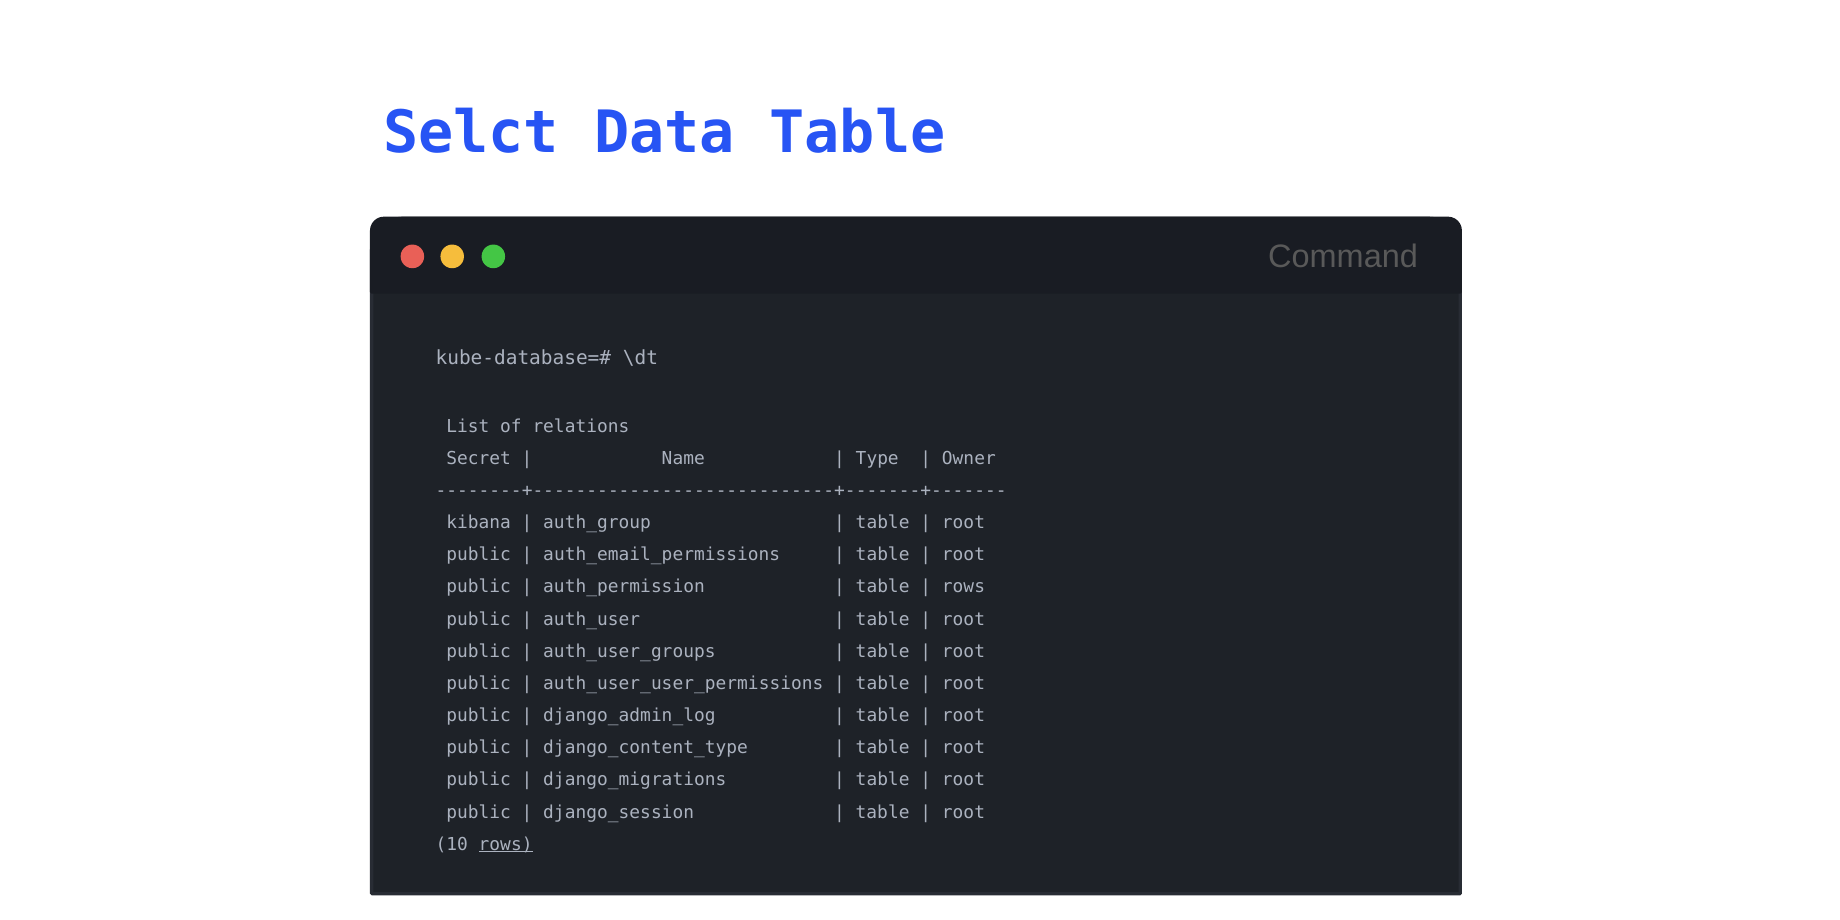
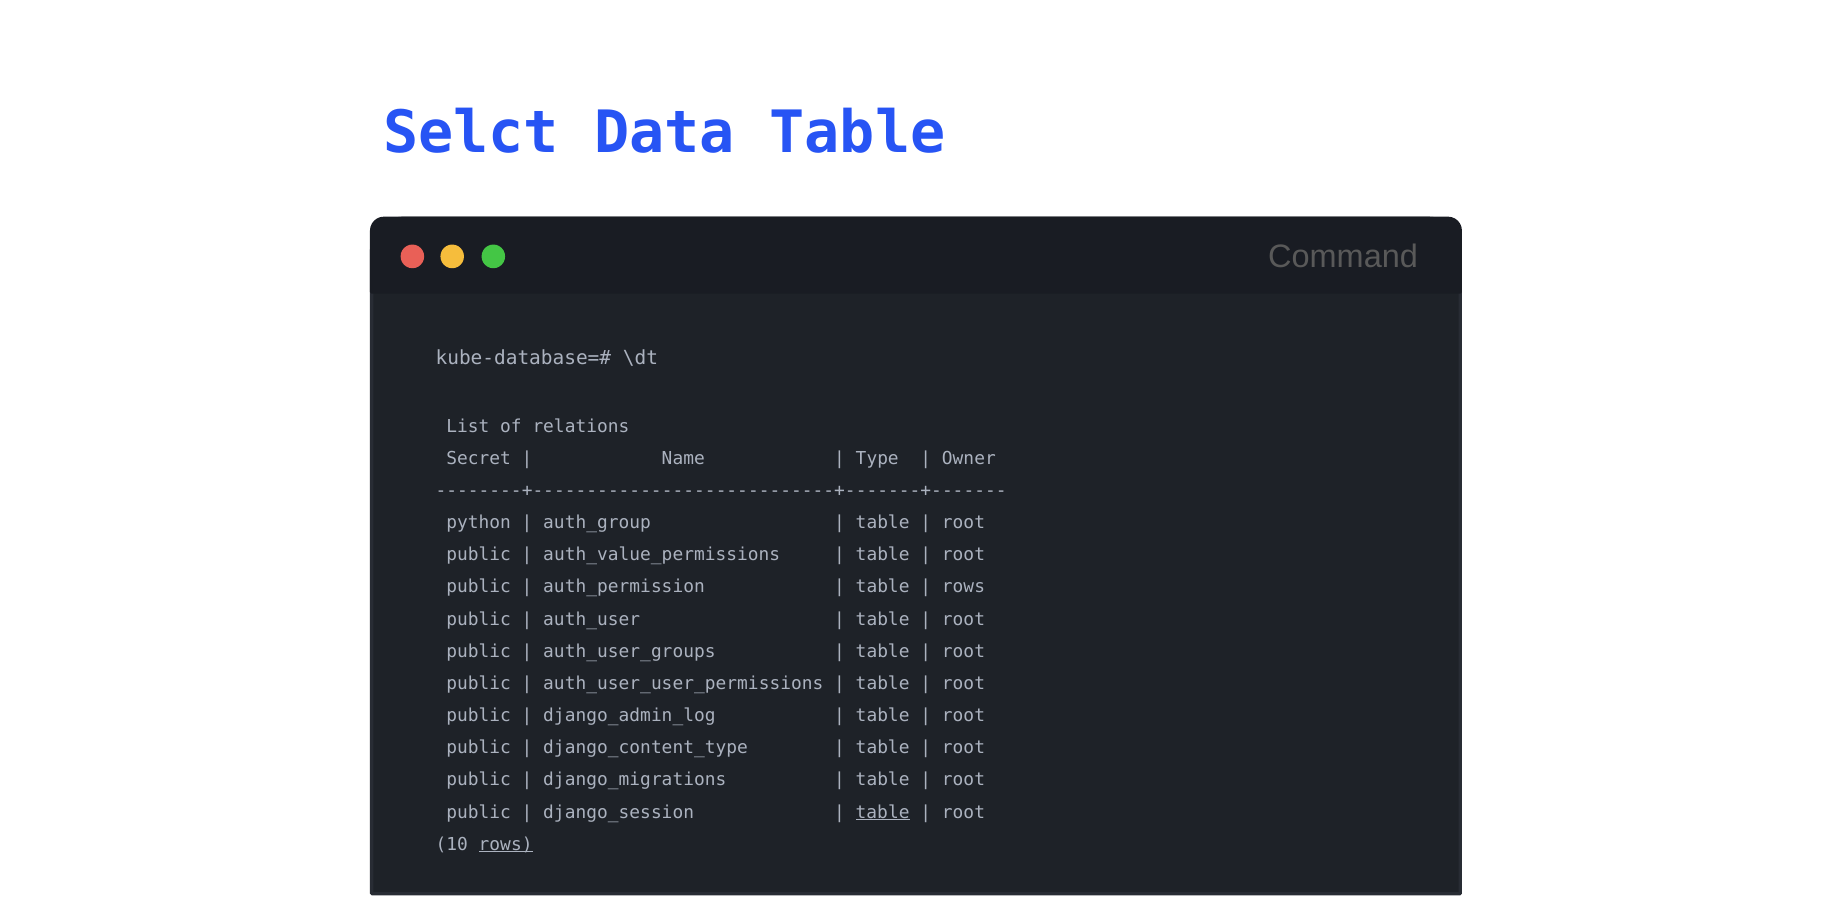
kibana: kibana -> python
auth_email_permissions: auth_email_permissions -> auth_value_permissions
table at (883, 812) underline: none -> present
